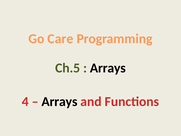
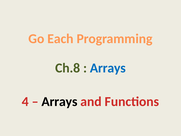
Care: Care -> Each
Ch.5: Ch.5 -> Ch.8
Arrays at (108, 68) colour: black -> blue
